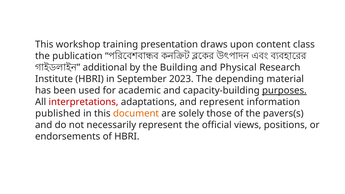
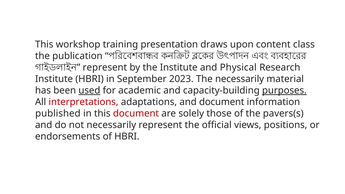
additional at (105, 68): additional -> represent
the Building: Building -> Institute
The depending: depending -> necessarily
used underline: none -> present
and represent: represent -> document
document at (136, 114) colour: orange -> red
